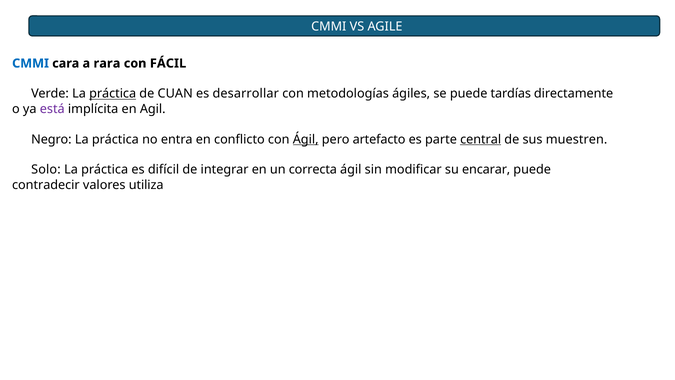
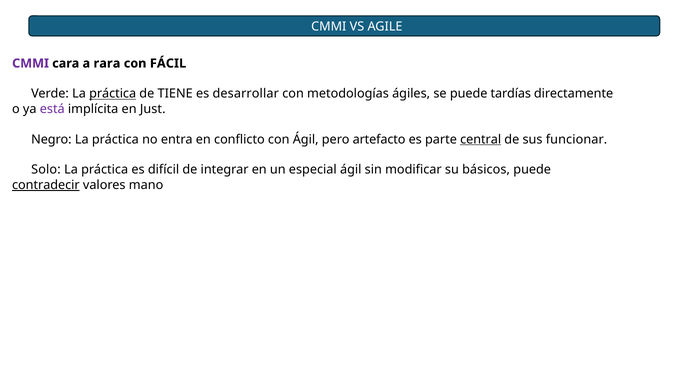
CMMI at (30, 63) colour: blue -> purple
CUAN: CUAN -> TIENE
Agil: Agil -> Just
Ágil at (306, 139) underline: present -> none
muestren: muestren -> funcionar
correcta: correcta -> especial
encarar: encarar -> básicos
contradecir underline: none -> present
utiliza: utiliza -> mano
